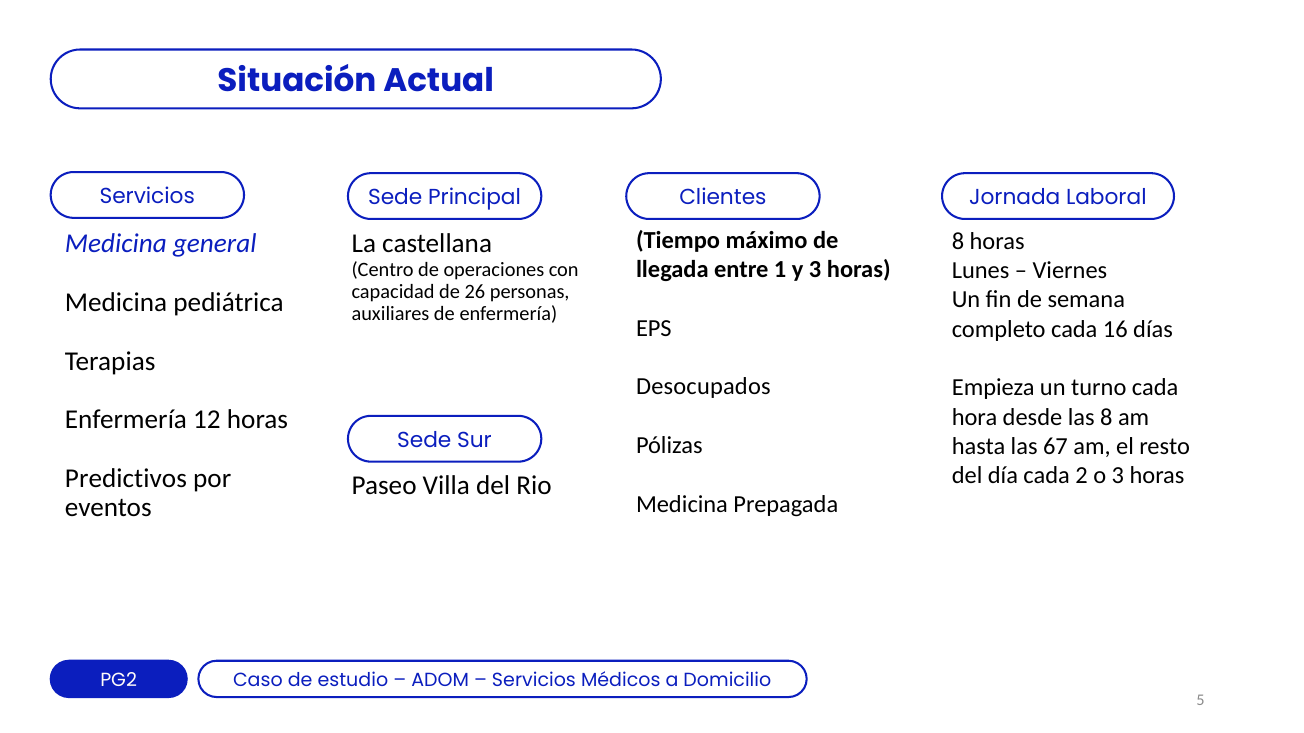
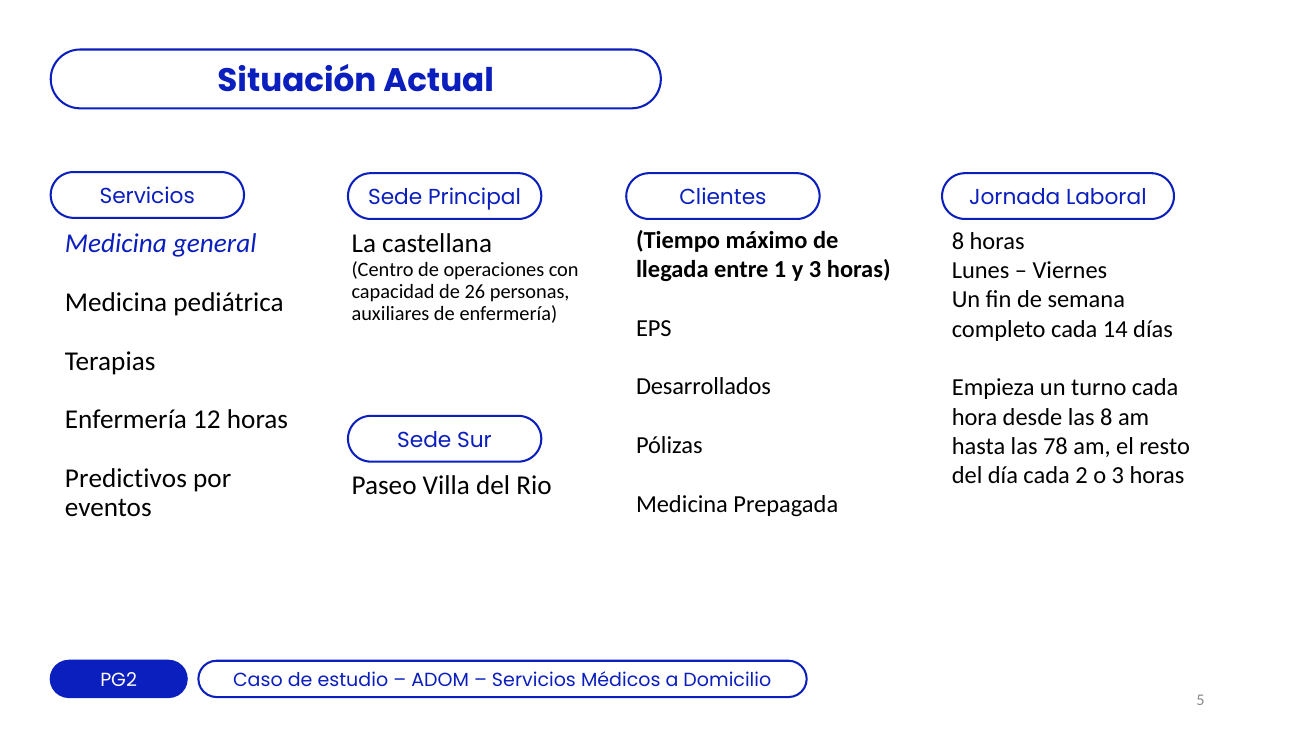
16: 16 -> 14
Desocupados: Desocupados -> Desarrollados
67: 67 -> 78
